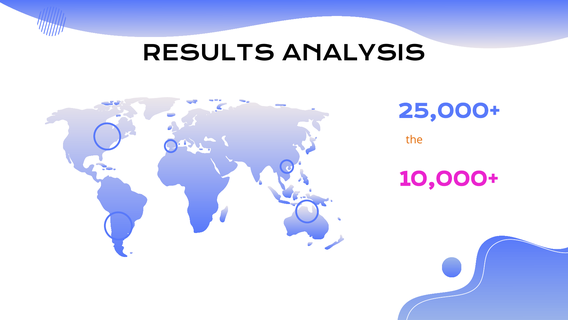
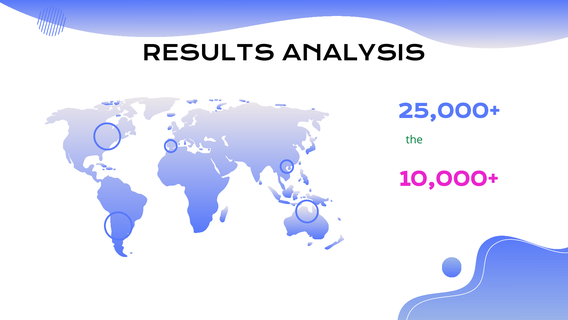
the at (414, 140) colour: orange -> green
